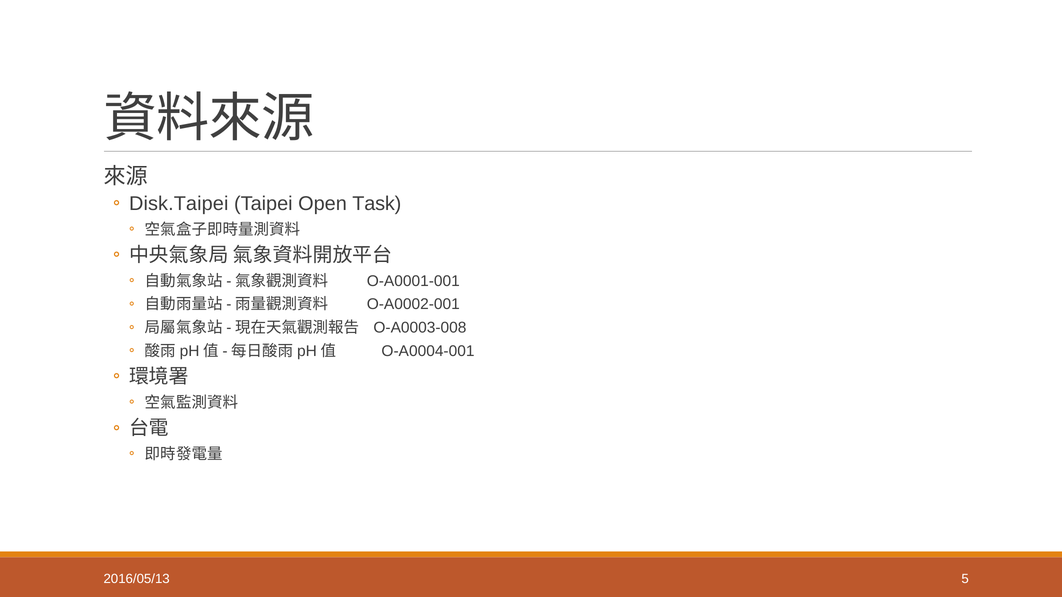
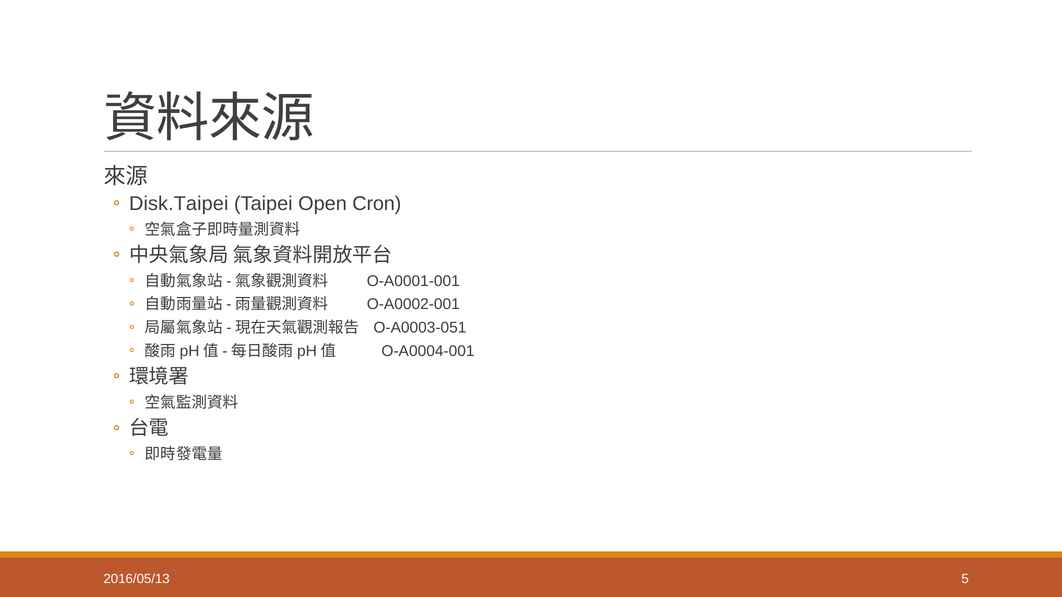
Task: Task -> Cron
O-A0003-008: O-A0003-008 -> O-A0003-051
